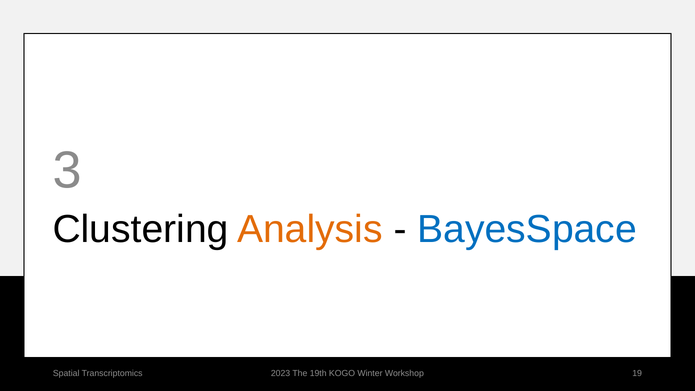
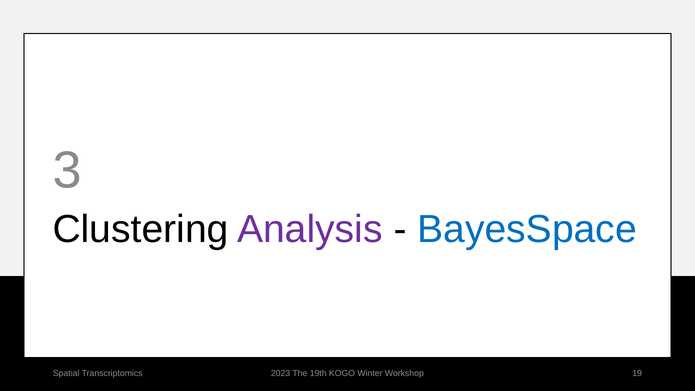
Analysis colour: orange -> purple
